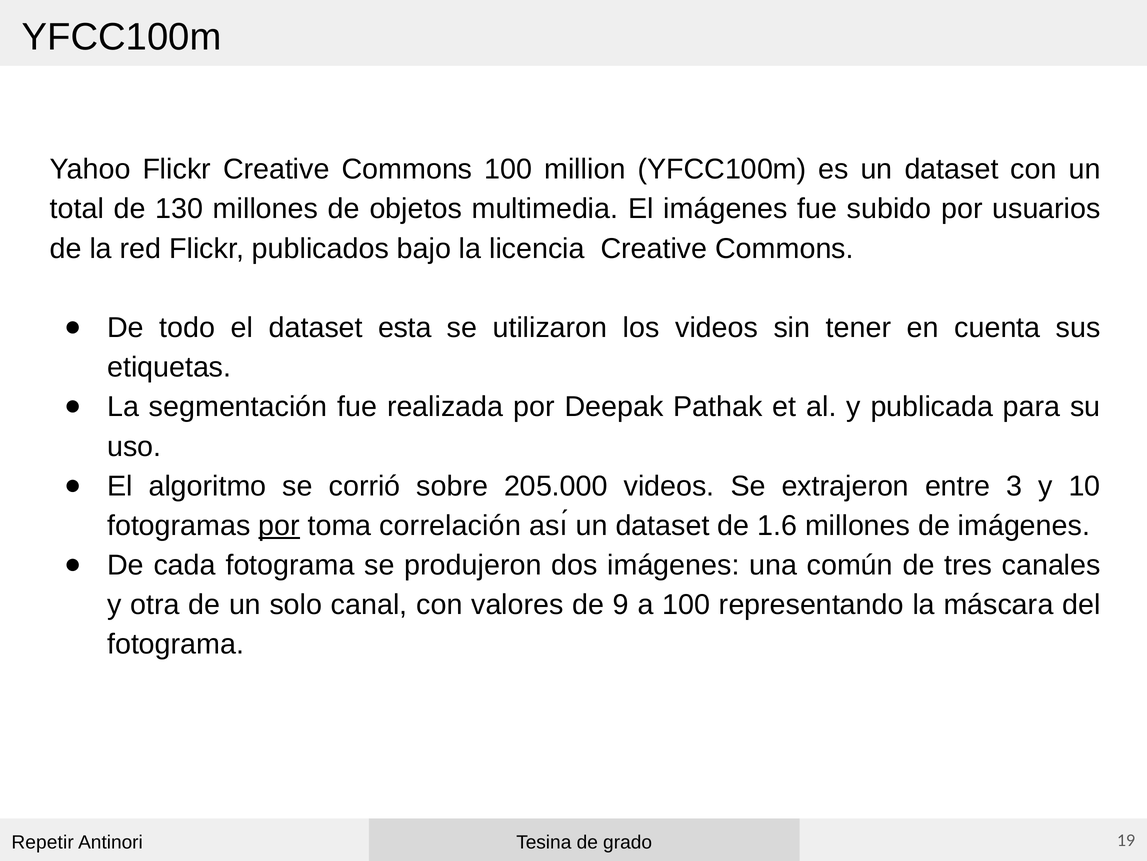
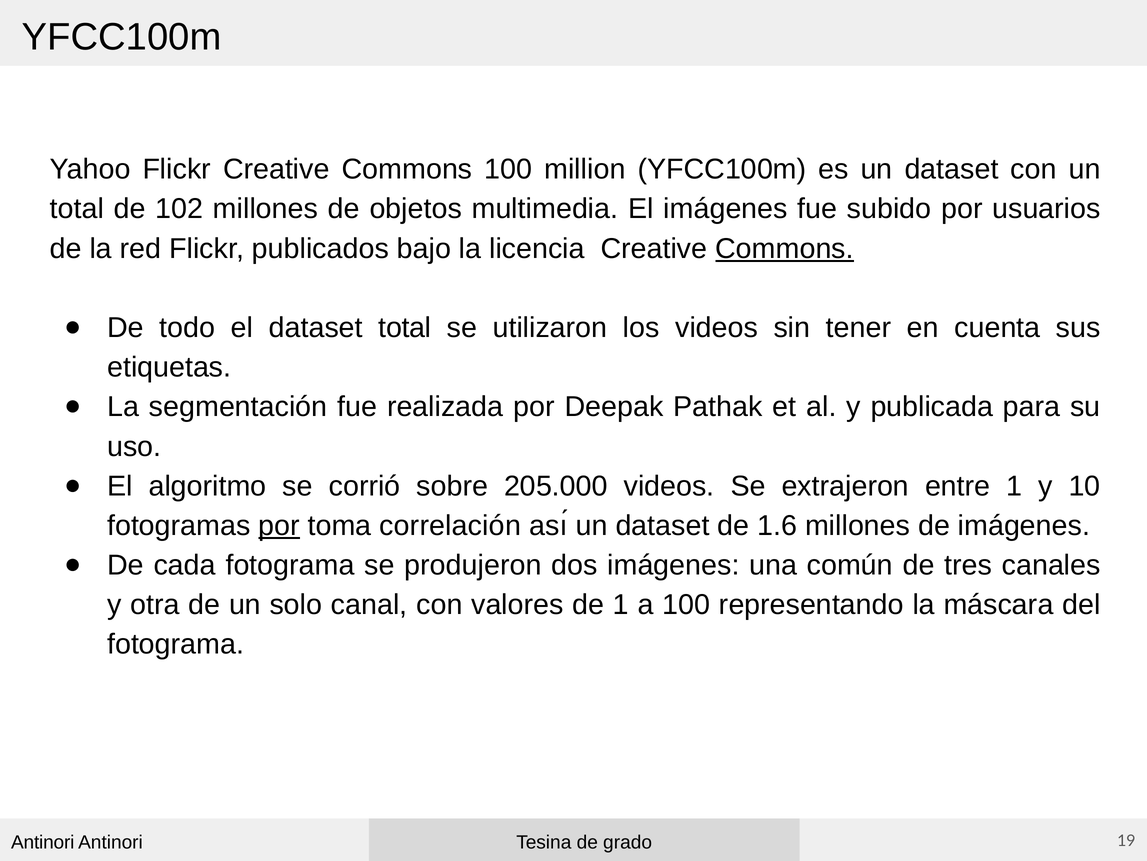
130: 130 -> 102
Commons at (785, 248) underline: none -> present
dataset esta: esta -> total
entre 3: 3 -> 1
de 9: 9 -> 1
Repetir at (43, 842): Repetir -> Antinori
